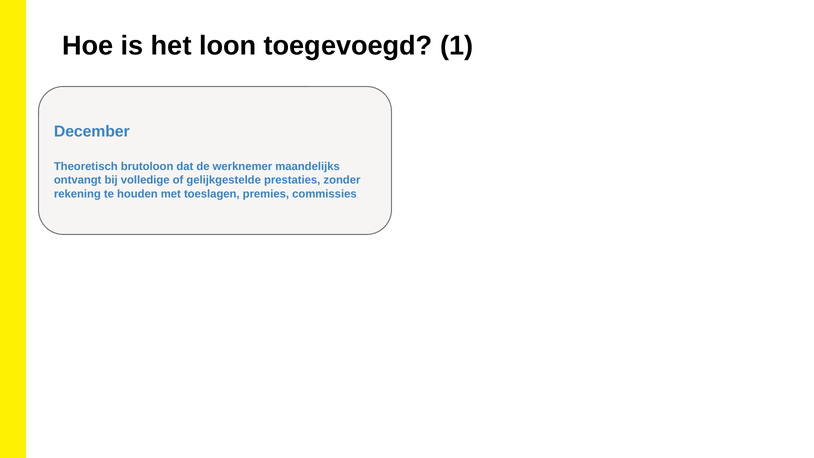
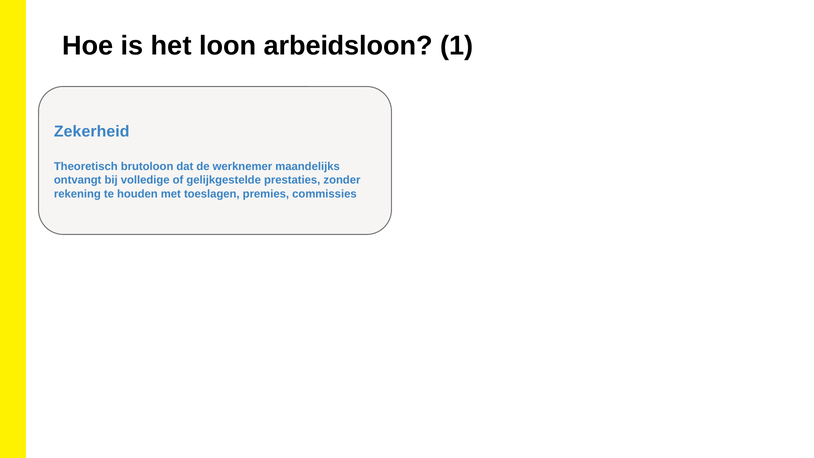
toegevoegd: toegevoegd -> arbeidsloon
December: December -> Zekerheid
